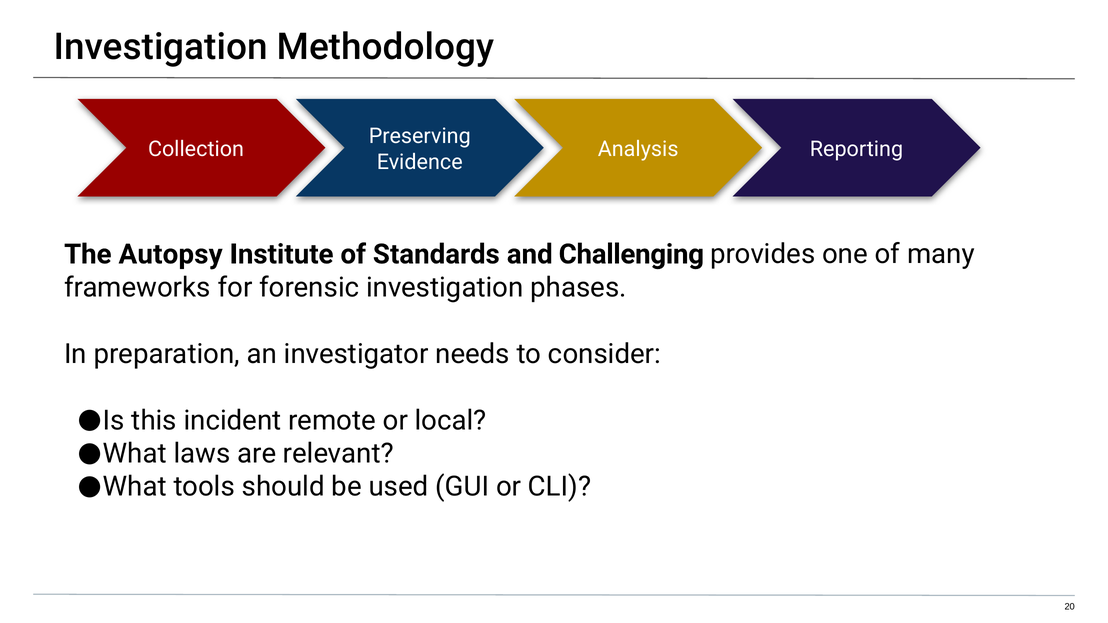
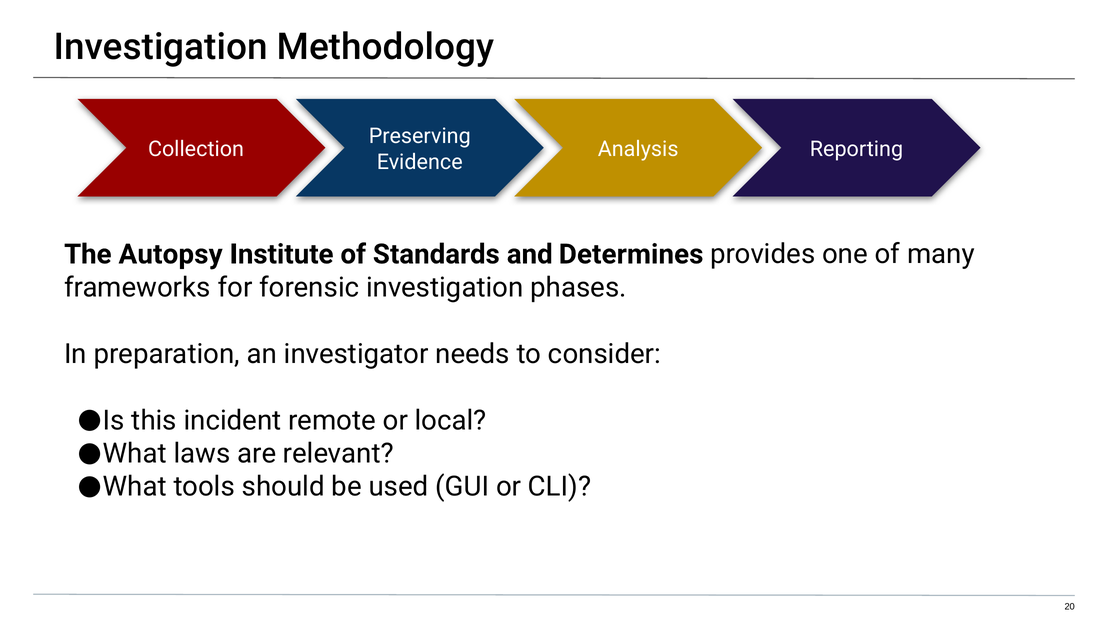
Challenging: Challenging -> Determines
